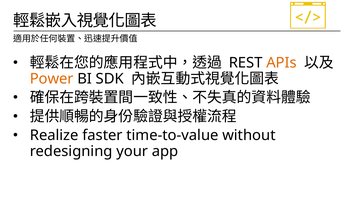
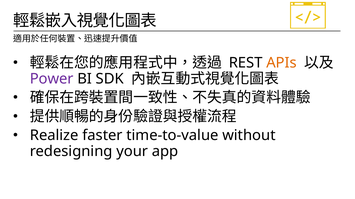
Power colour: orange -> purple
